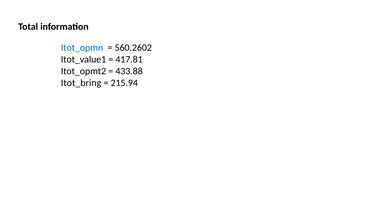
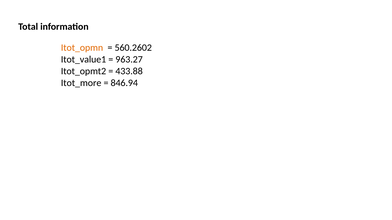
Itot_opmn colour: blue -> orange
417.81: 417.81 -> 963.27
Itot_bring: Itot_bring -> Itot_more
215.94: 215.94 -> 846.94
